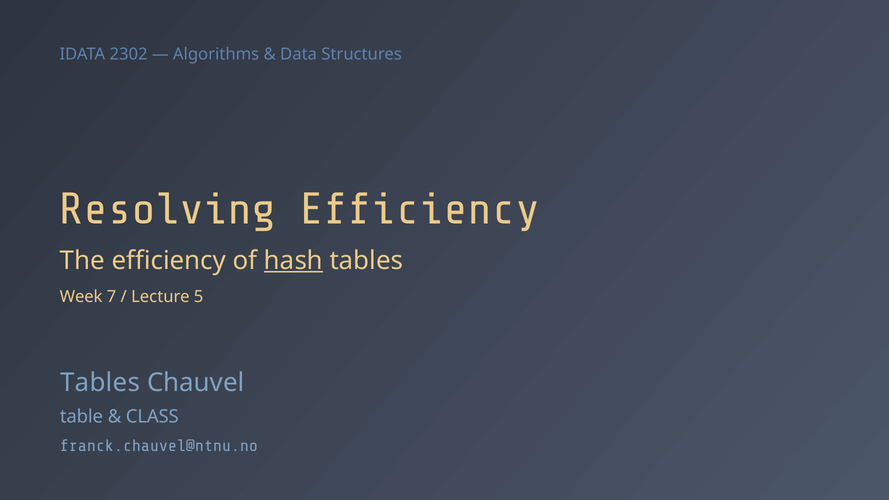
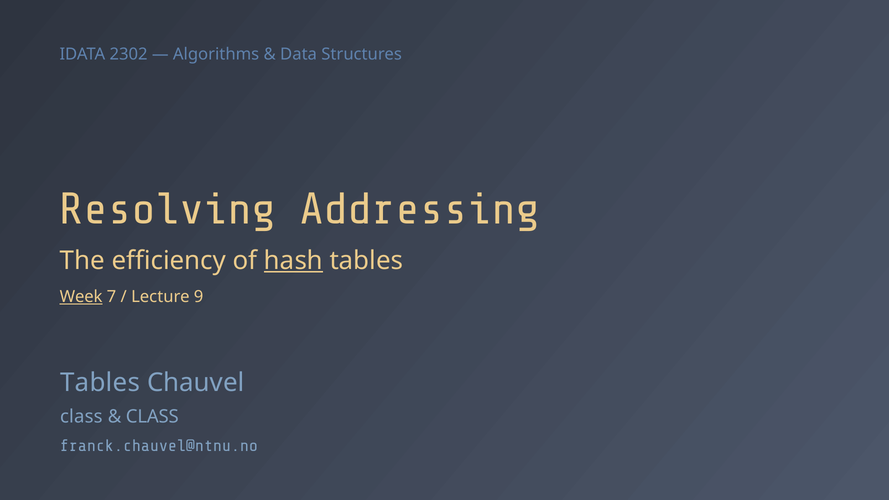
Resolving Efficiency: Efficiency -> Addressing
Week underline: none -> present
5: 5 -> 9
table at (81, 416): table -> class
